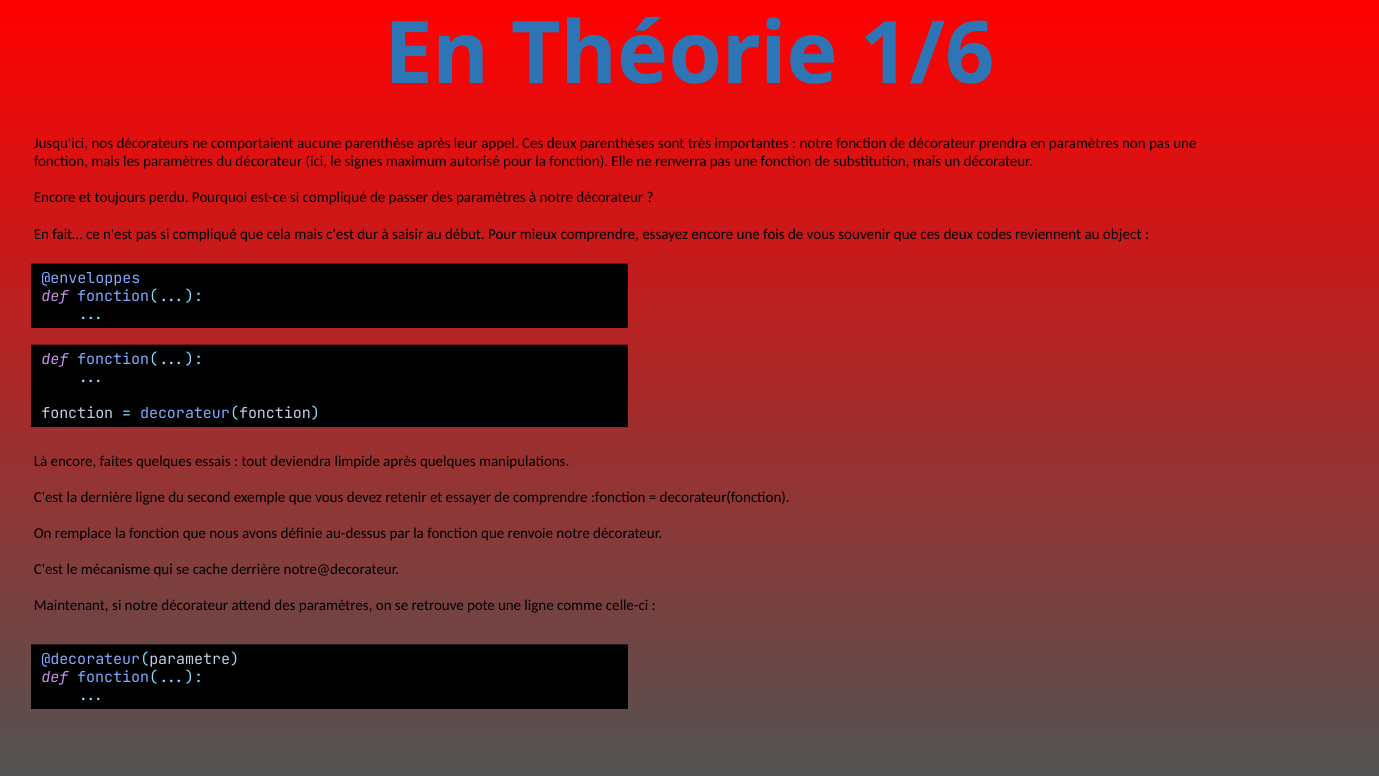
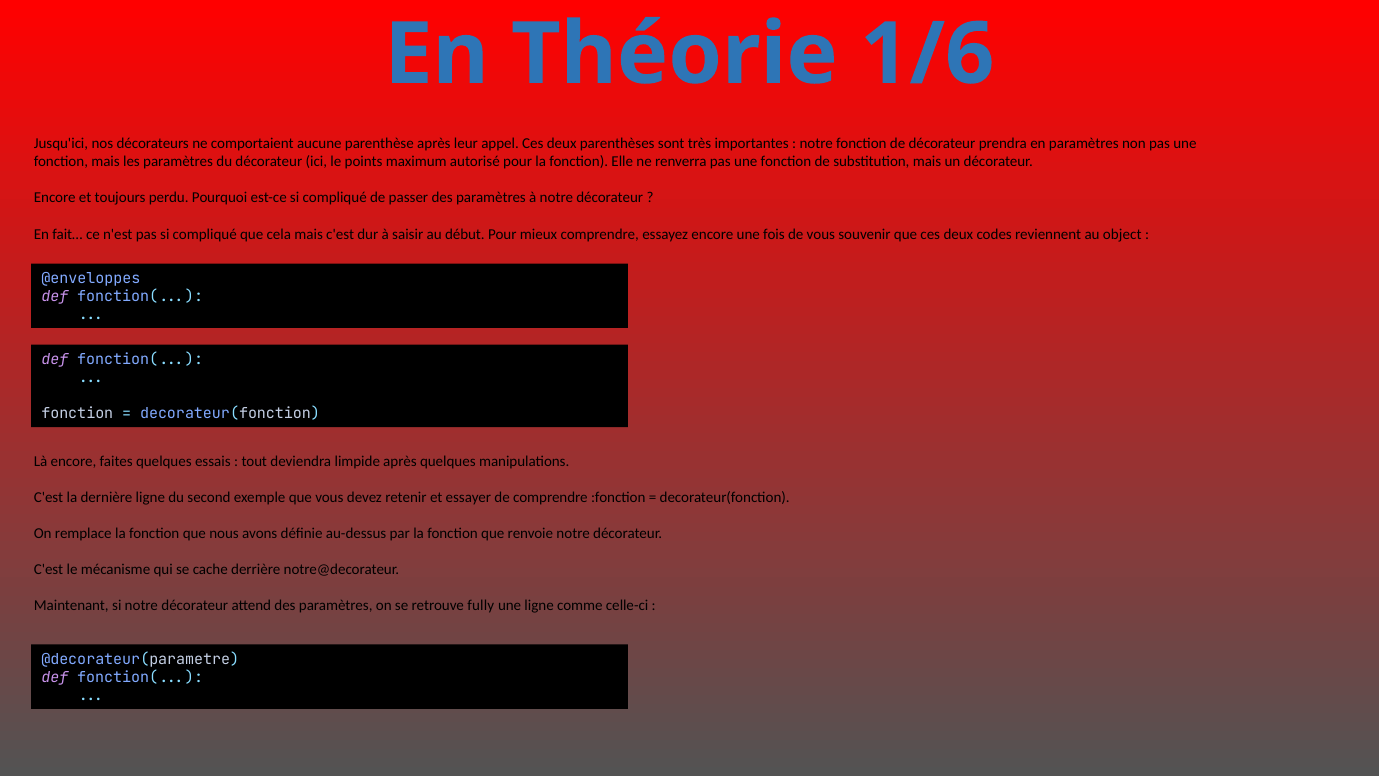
signes: signes -> points
pote: pote -> fully
